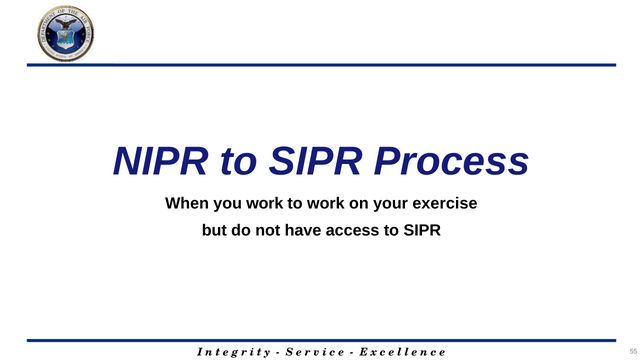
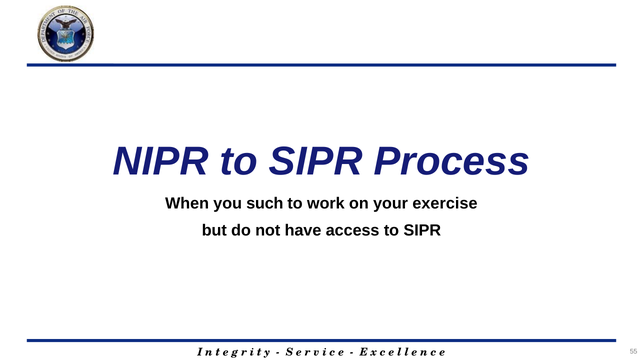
you work: work -> such
